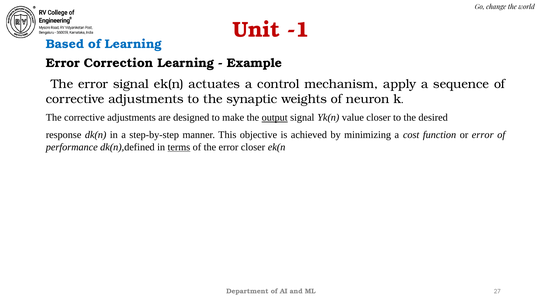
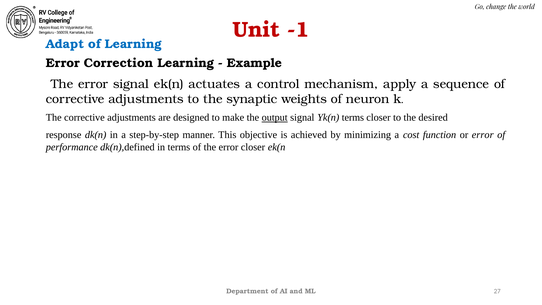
Based: Based -> Adapt
Yk(n value: value -> terms
terms at (179, 147) underline: present -> none
